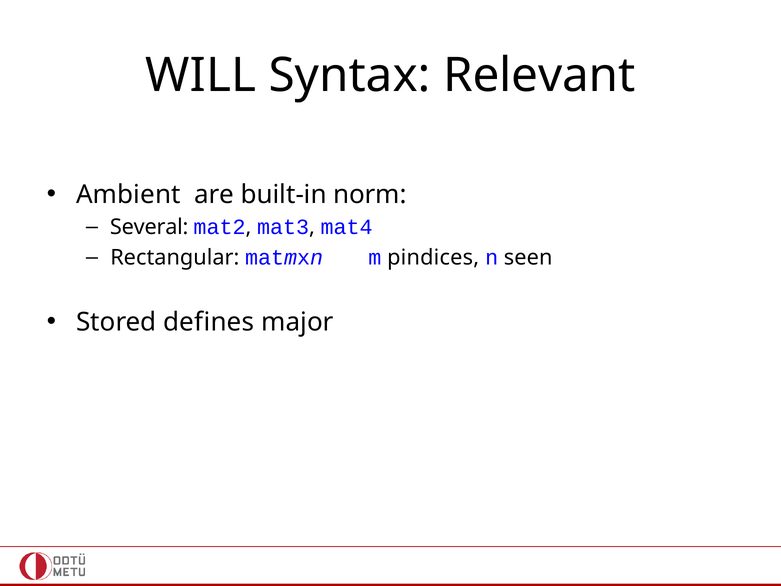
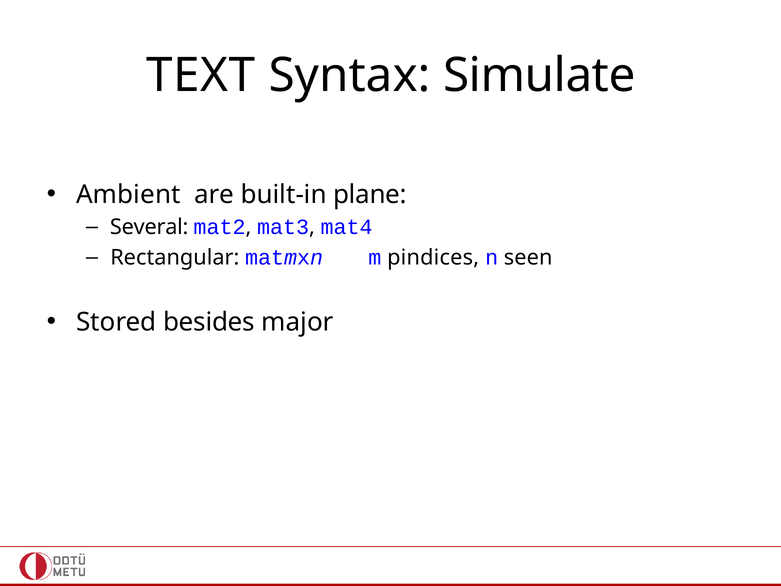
WILL: WILL -> TEXT
Relevant: Relevant -> Simulate
norm: norm -> plane
defines: defines -> besides
